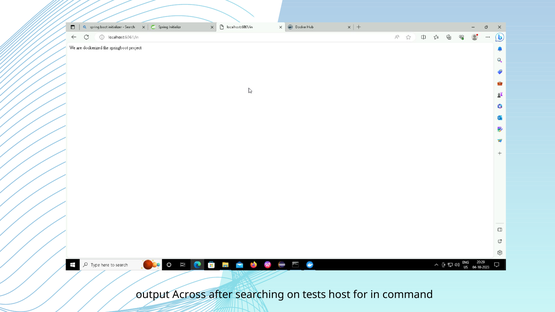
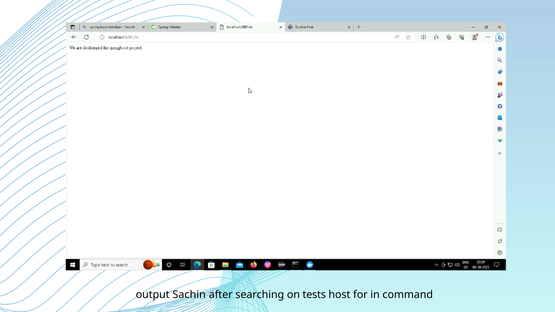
Across: Across -> Sachin
